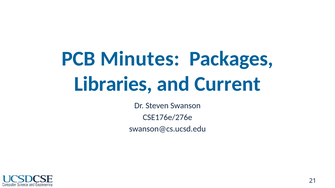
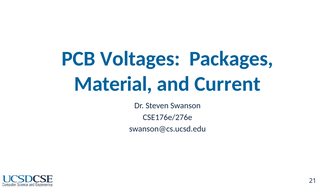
Minutes: Minutes -> Voltages
Libraries: Libraries -> Material
